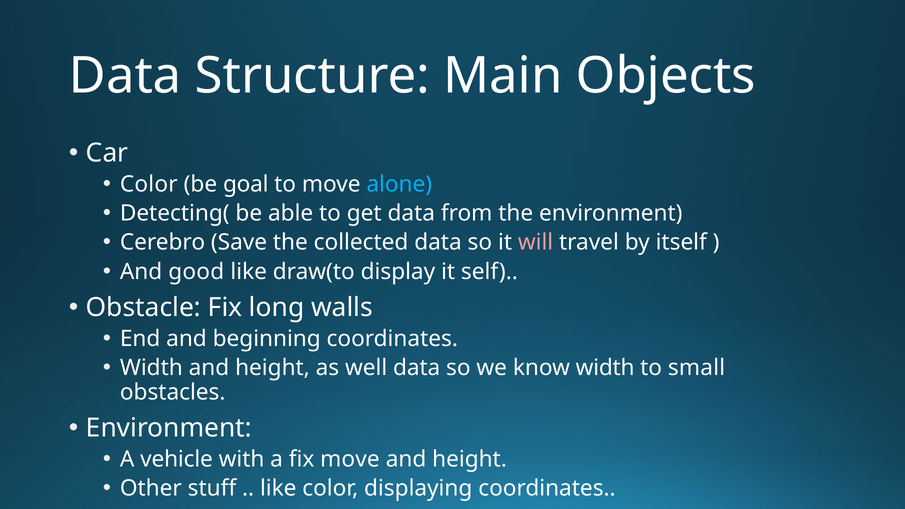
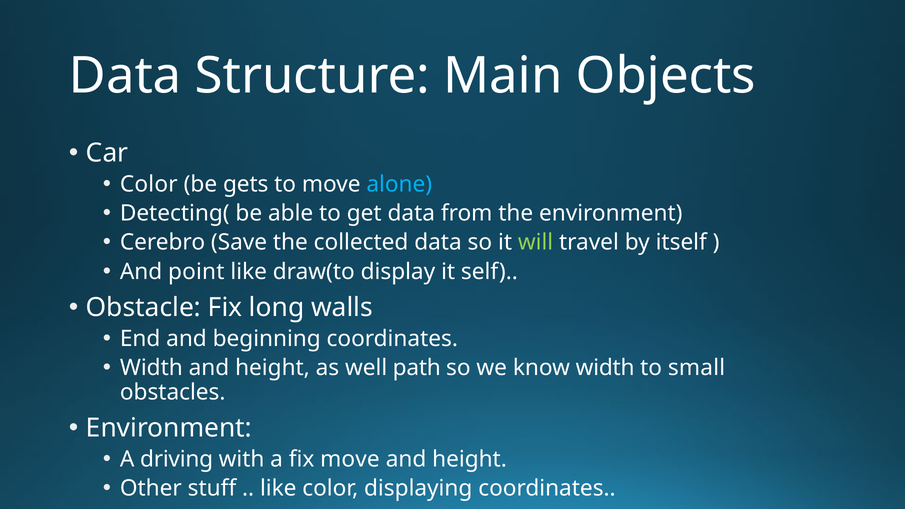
goal: goal -> gets
will colour: pink -> light green
good: good -> point
well data: data -> path
vehicle: vehicle -> driving
